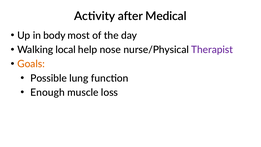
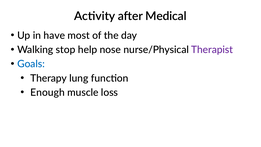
body: body -> have
local: local -> stop
Goals colour: orange -> blue
Possible: Possible -> Therapy
